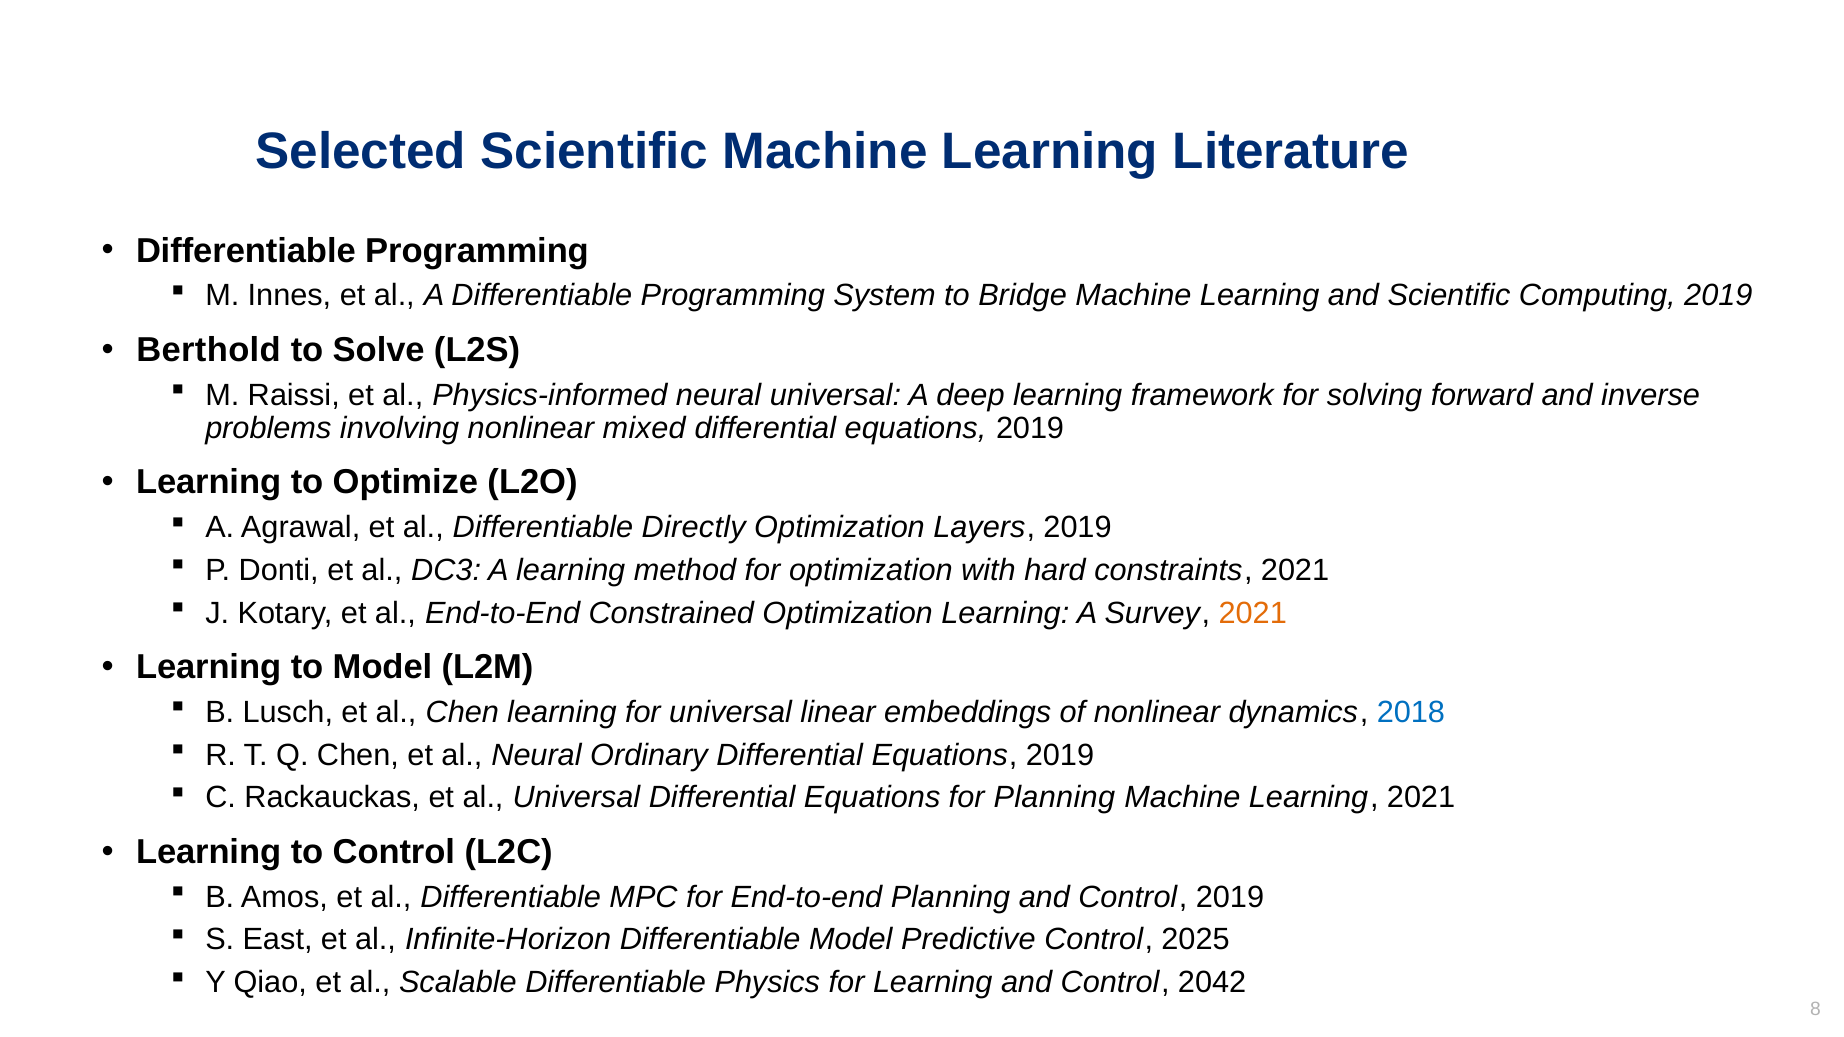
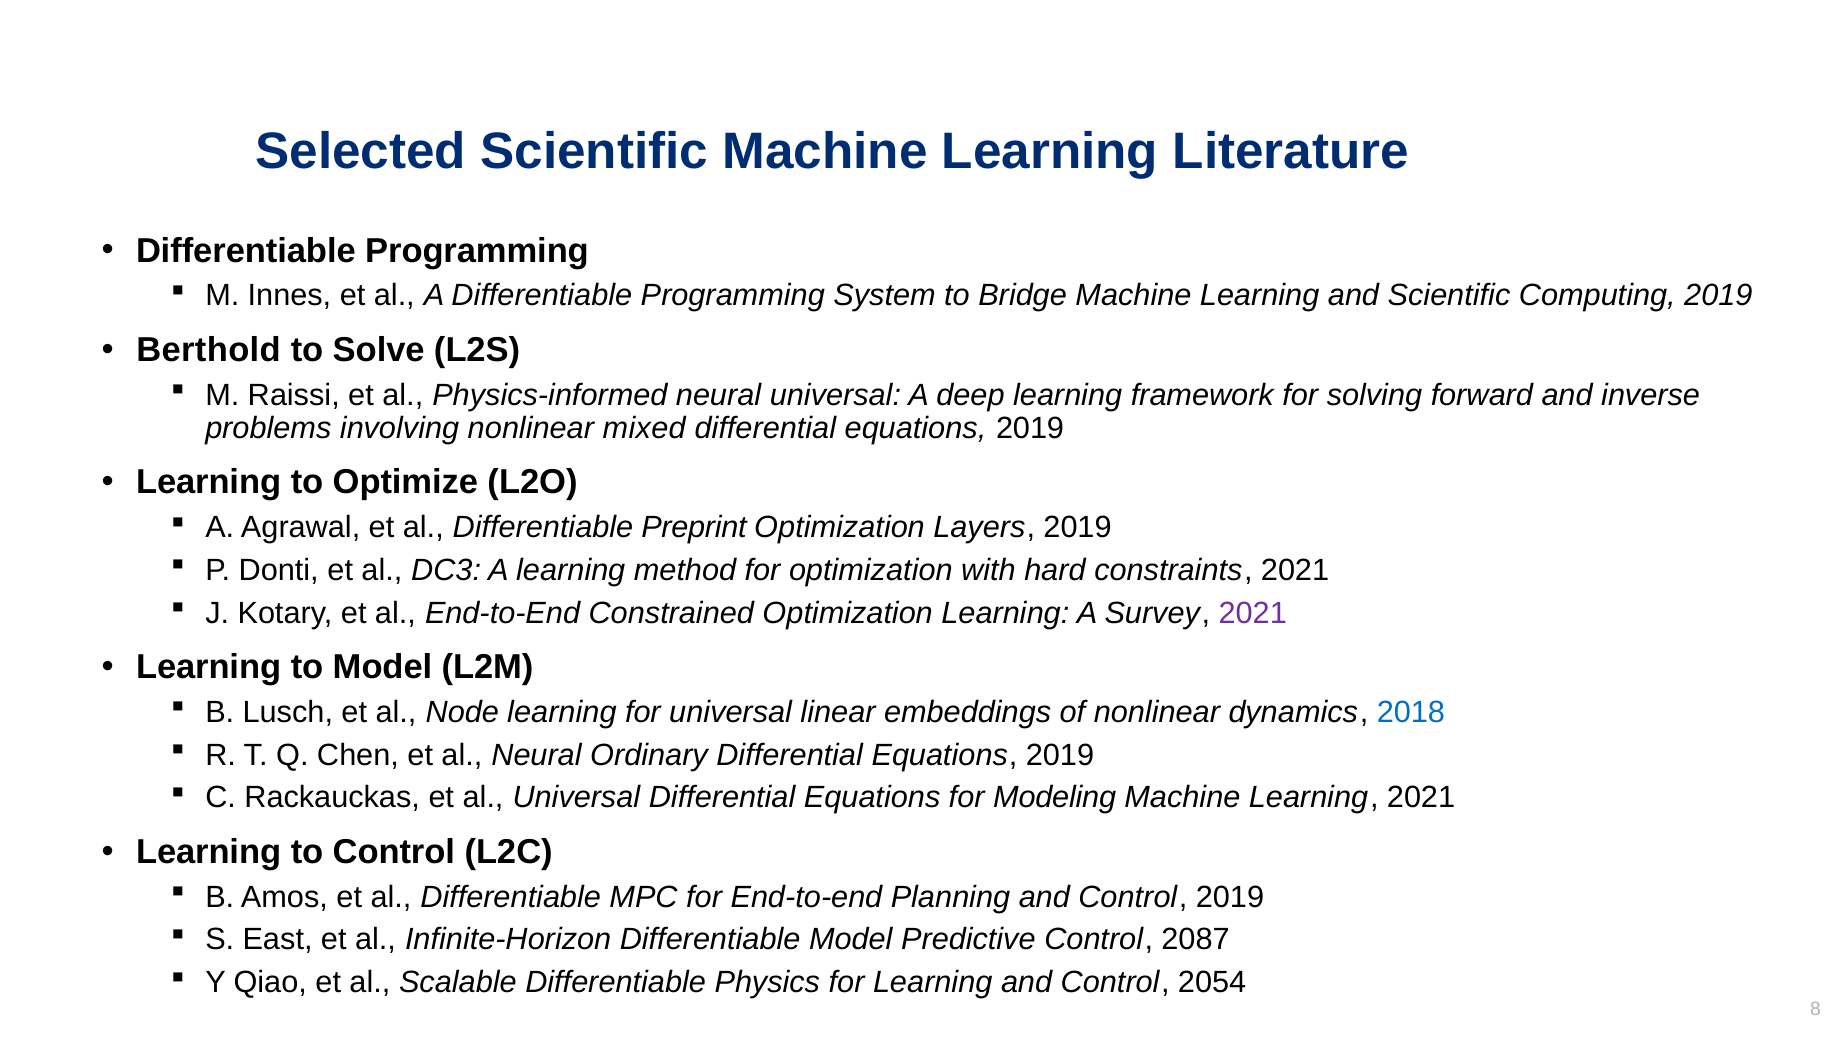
Directly: Directly -> Preprint
2021 at (1253, 613) colour: orange -> purple
al Chen: Chen -> Node
for Planning: Planning -> Modeling
2025: 2025 -> 2087
2042: 2042 -> 2054
